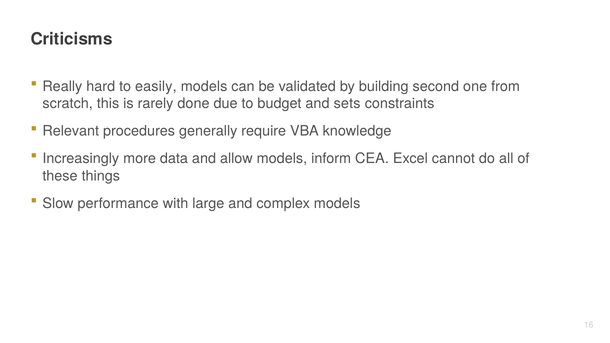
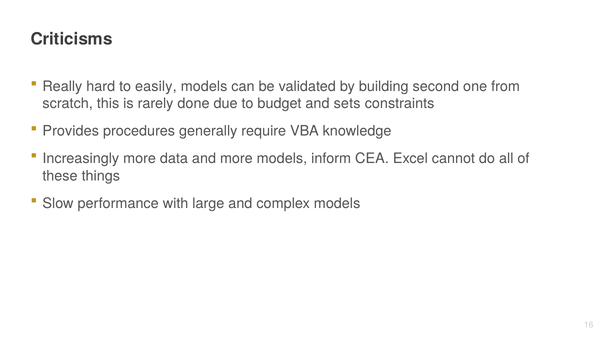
Relevant: Relevant -> Provides
and allow: allow -> more
